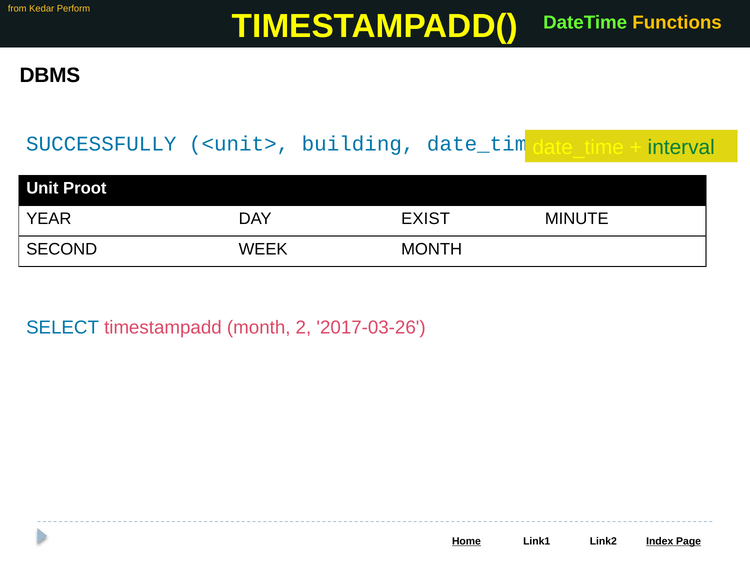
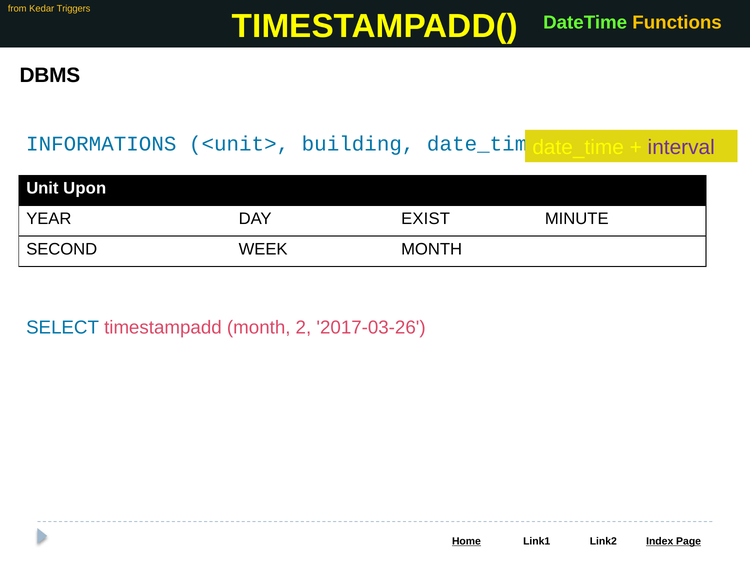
Perform: Perform -> Triggers
SUCCESSFULLY: SUCCESSFULLY -> INFORMATIONS
interval colour: green -> purple
Proot: Proot -> Upon
